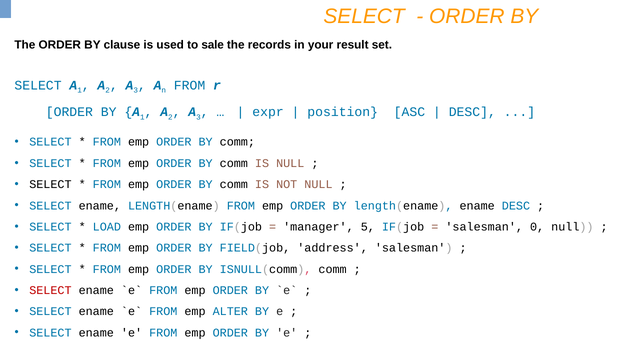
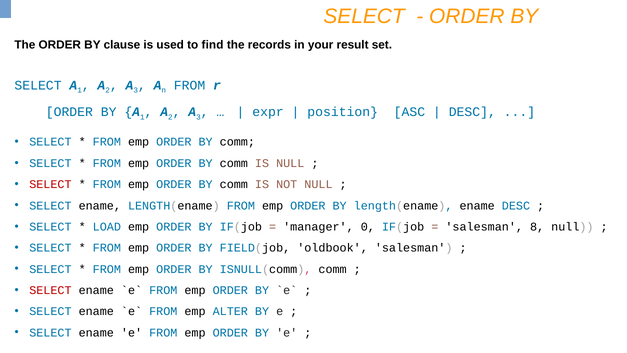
sale: sale -> find
SELECT at (50, 184) colour: black -> red
5: 5 -> 0
0: 0 -> 8
address: address -> oldbook
